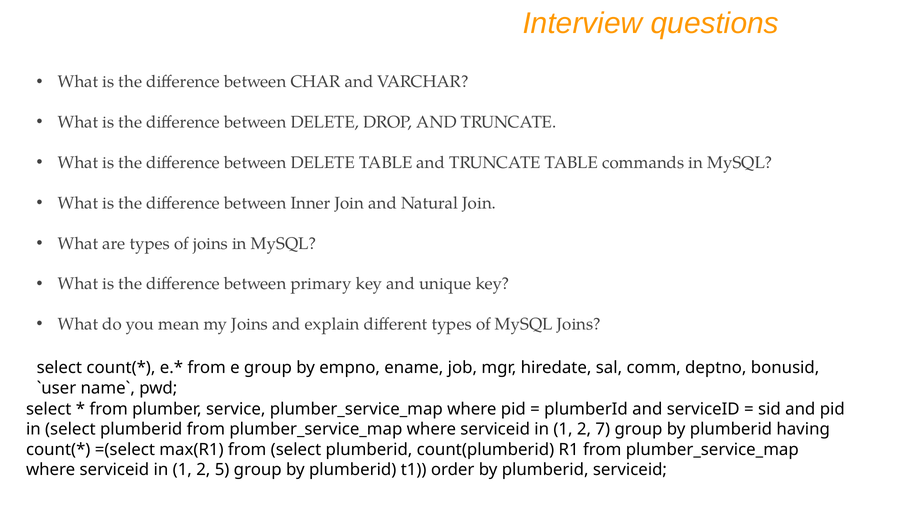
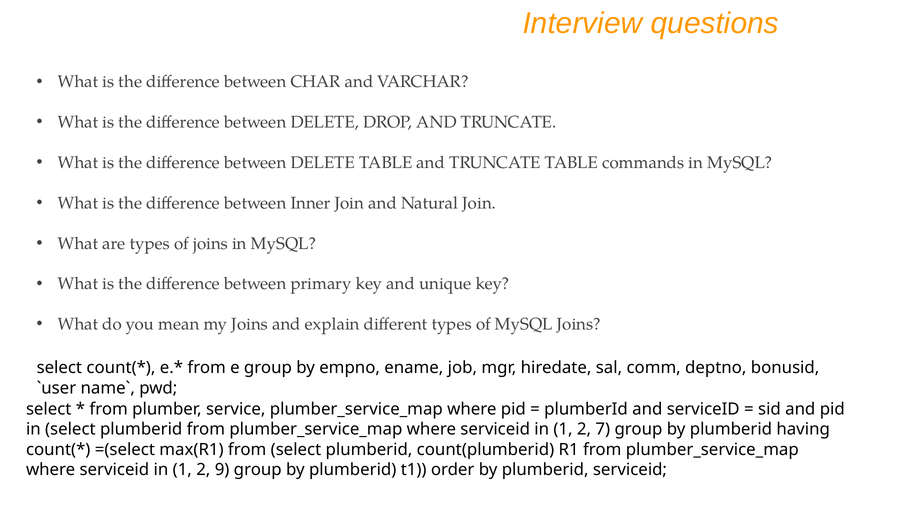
5: 5 -> 9
